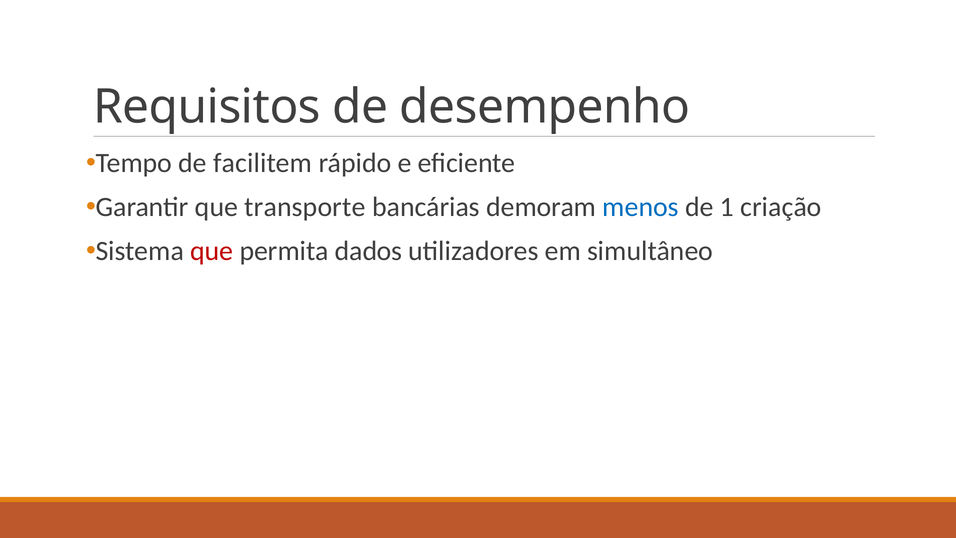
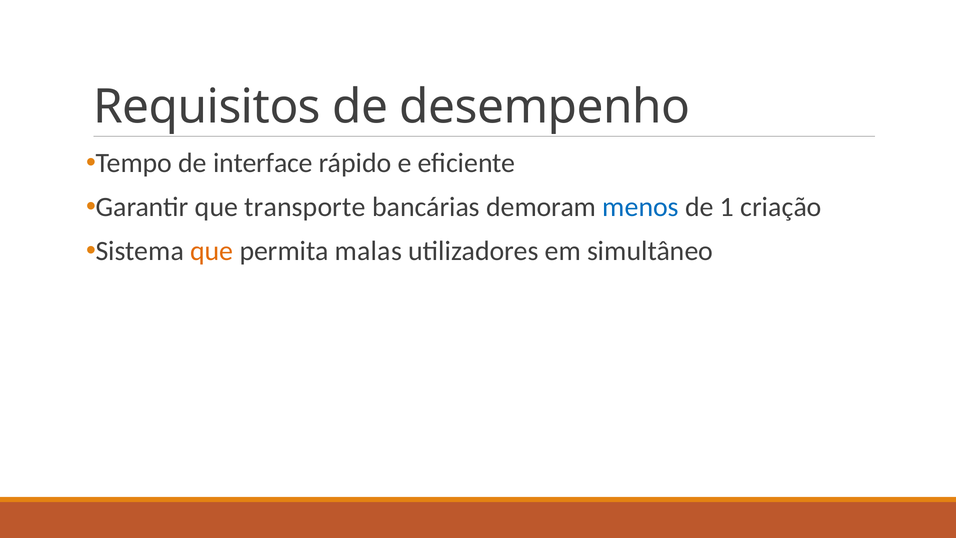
facilitem: facilitem -> interface
que at (212, 251) colour: red -> orange
dados: dados -> malas
